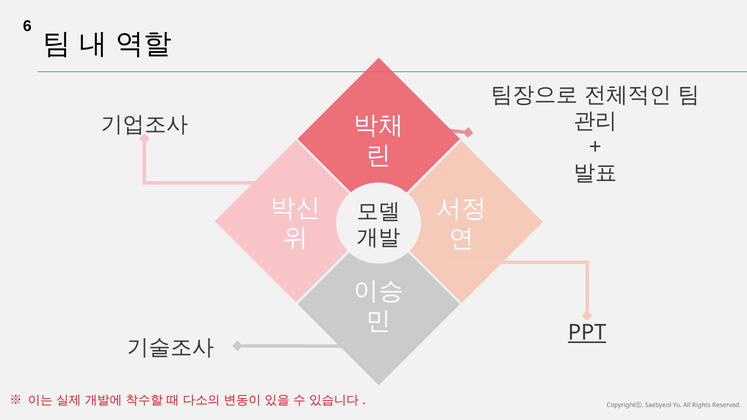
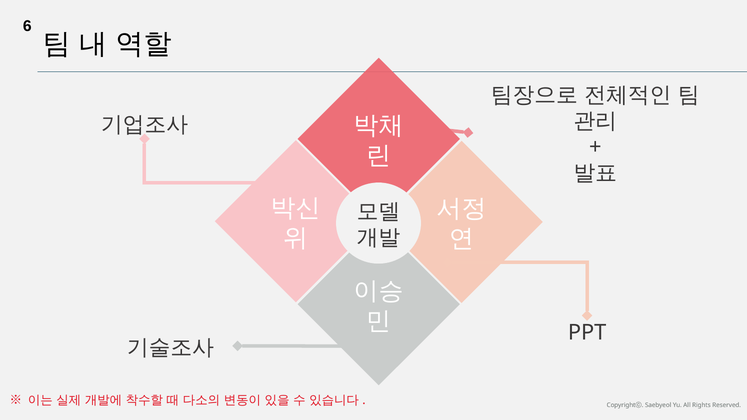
PPT underline: present -> none
